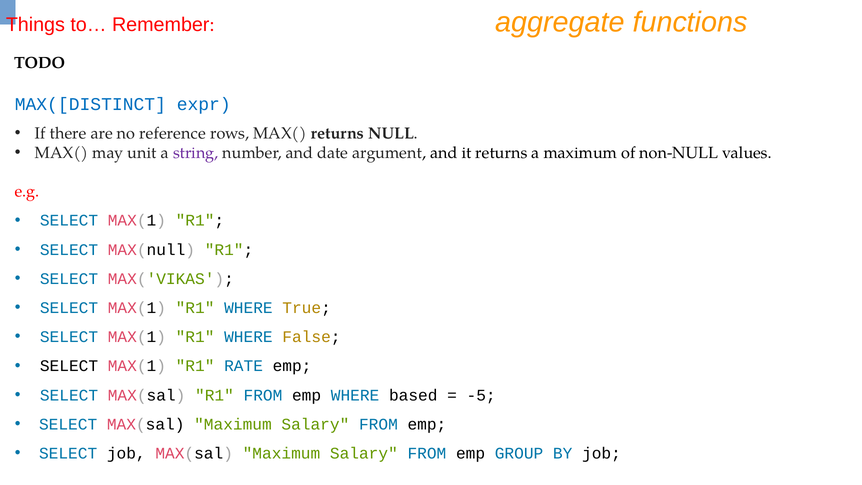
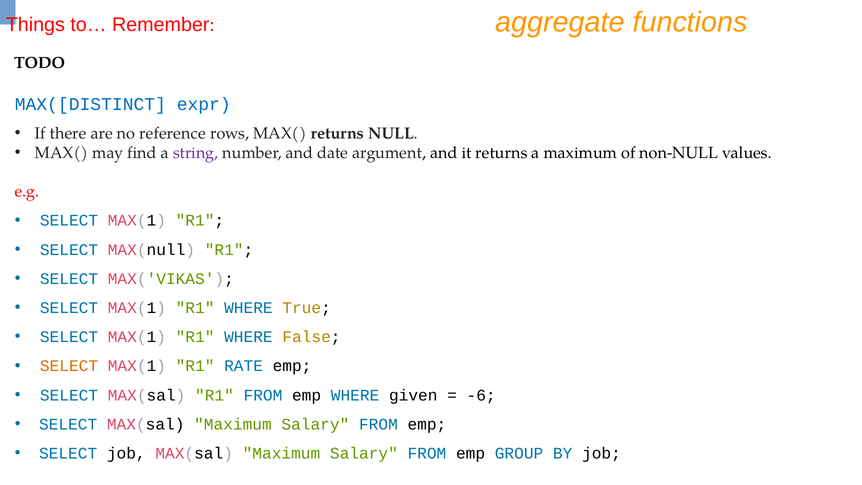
unit: unit -> find
SELECT at (69, 366) colour: black -> orange
based: based -> given
-5: -5 -> -6
